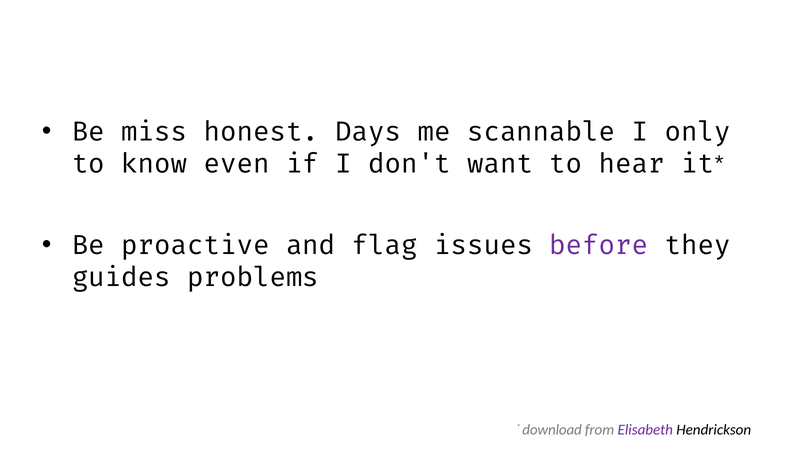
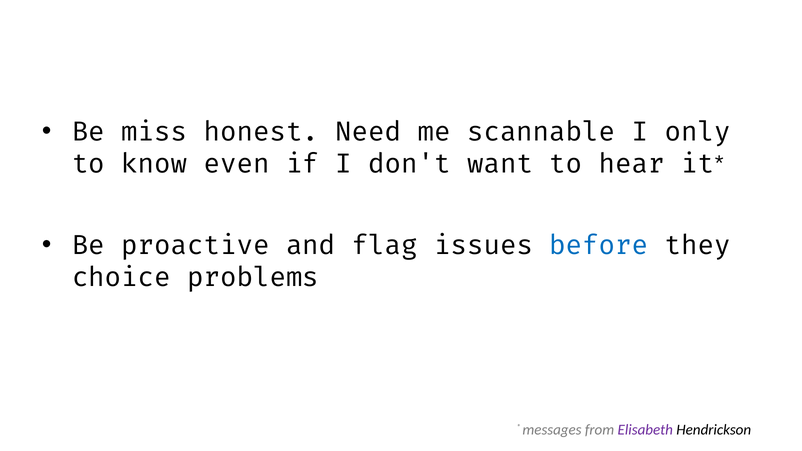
Days: Days -> Need
before colour: purple -> blue
guides: guides -> choice
download: download -> messages
